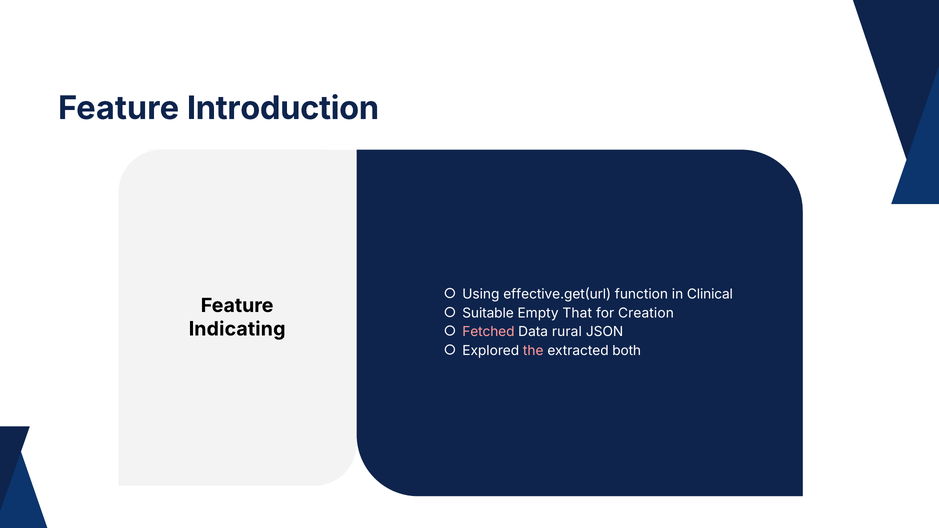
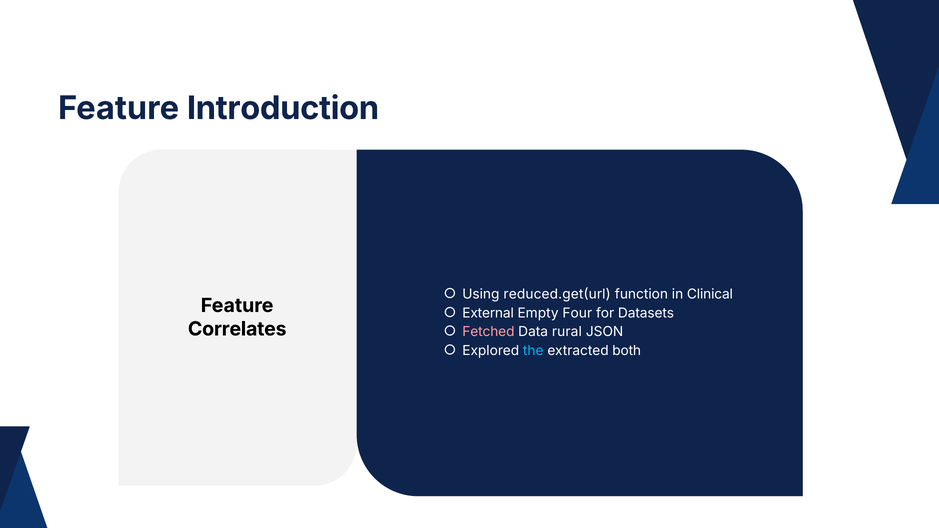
effective.get(url: effective.get(url -> reduced.get(url
Suitable: Suitable -> External
That: That -> Four
Creation: Creation -> Datasets
Indicating: Indicating -> Correlates
the colour: pink -> light blue
